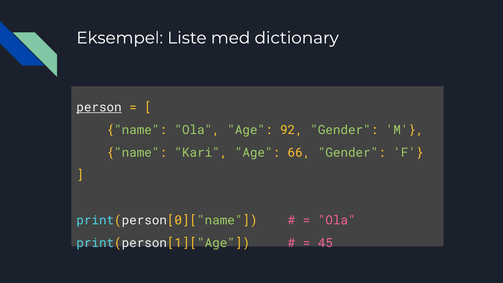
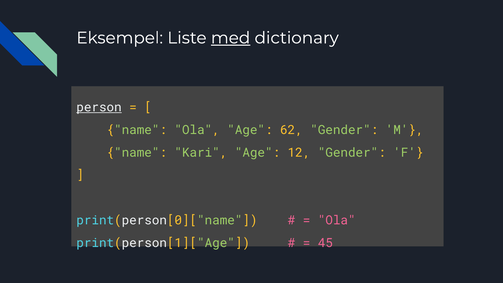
med underline: none -> present
92: 92 -> 62
66: 66 -> 12
